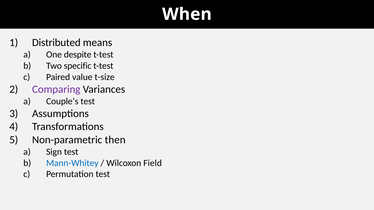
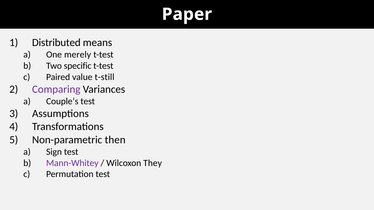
When: When -> Paper
despite: despite -> merely
t-size: t-size -> t-still
Mann-Whitey colour: blue -> purple
Field: Field -> They
